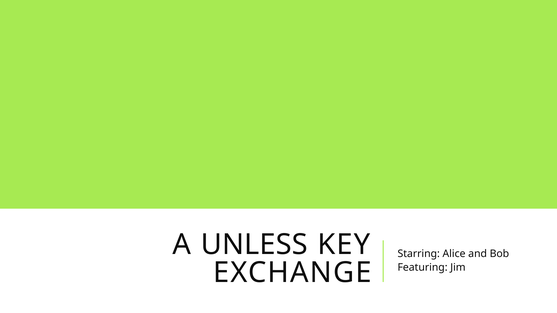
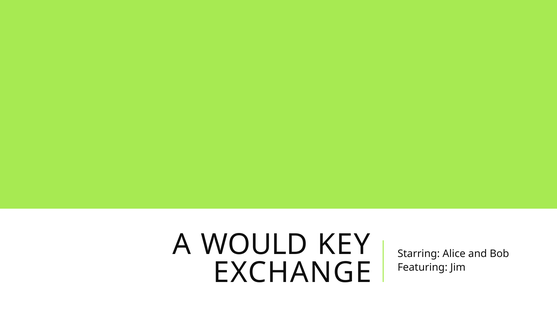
UNLESS: UNLESS -> WOULD
